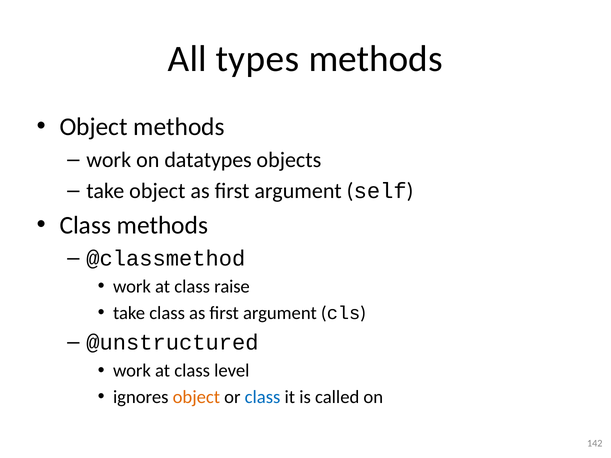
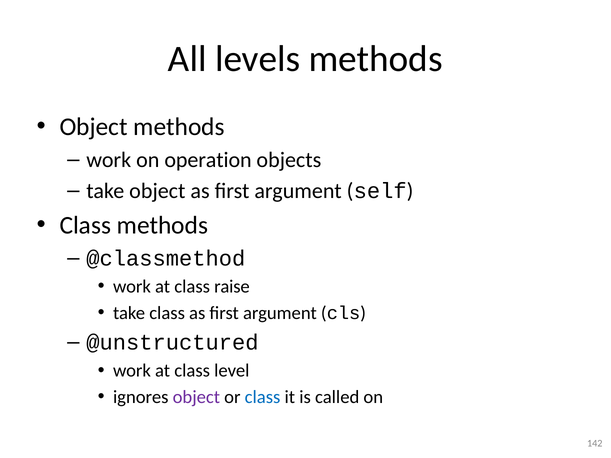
types: types -> levels
datatypes: datatypes -> operation
object at (196, 397) colour: orange -> purple
